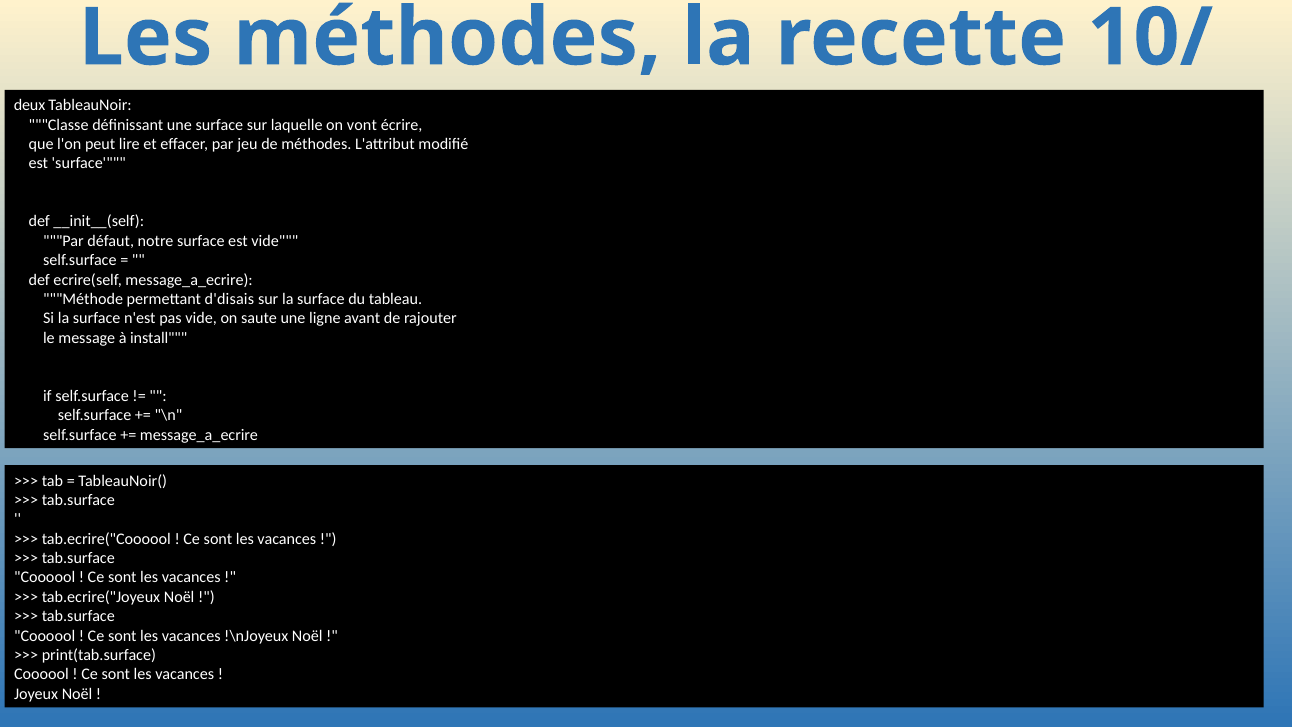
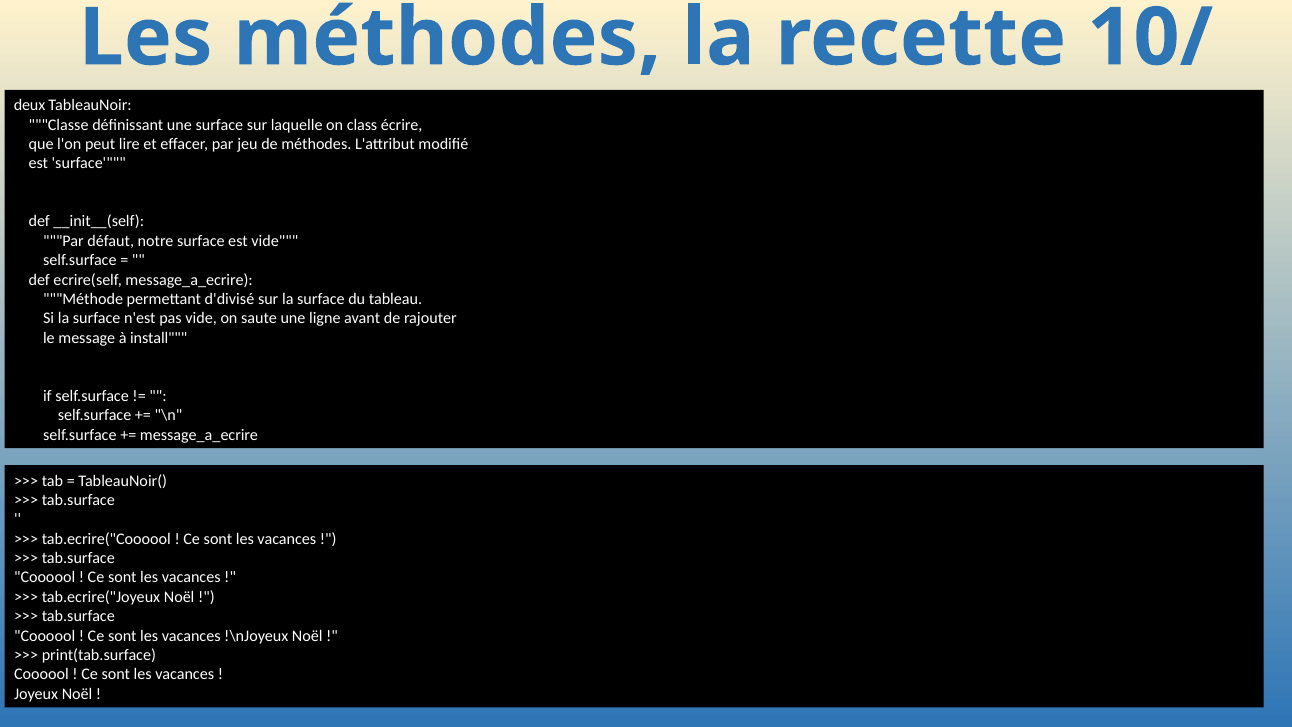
vont: vont -> class
d'disais: d'disais -> d'divisé
